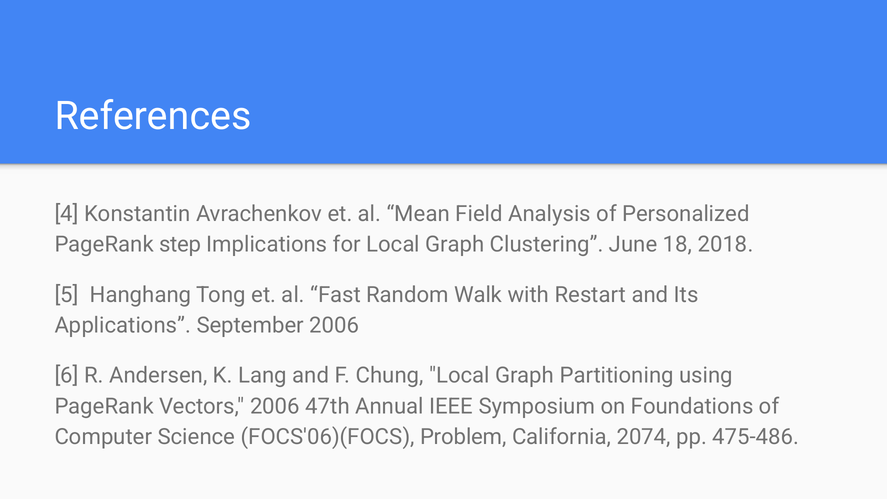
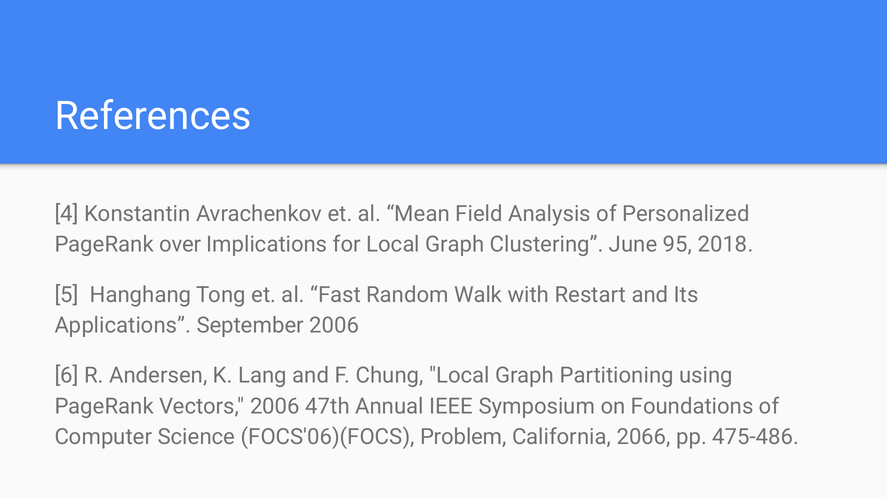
step: step -> over
18: 18 -> 95
2074: 2074 -> 2066
